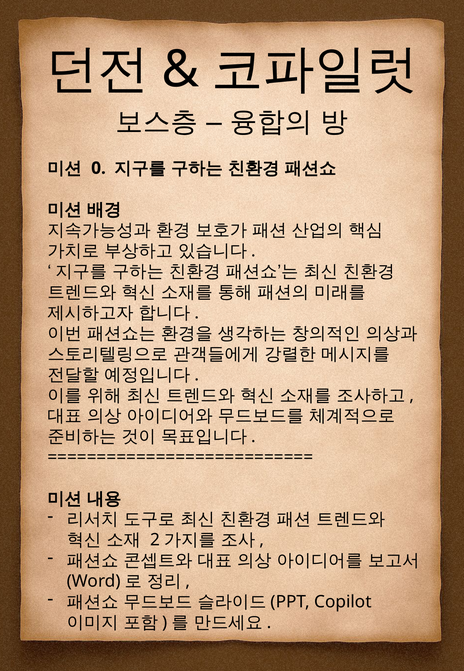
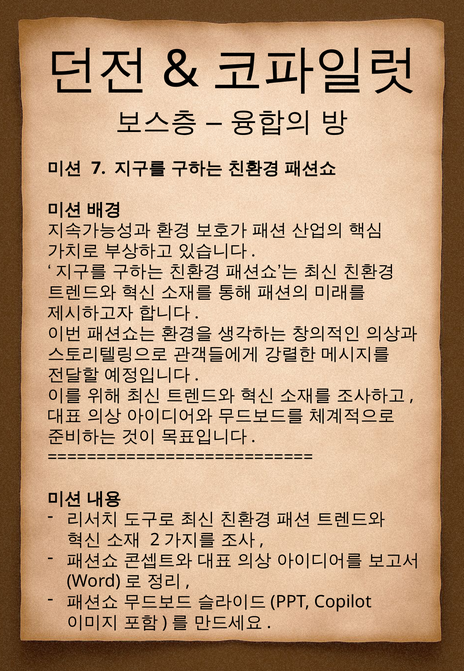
0: 0 -> 7
